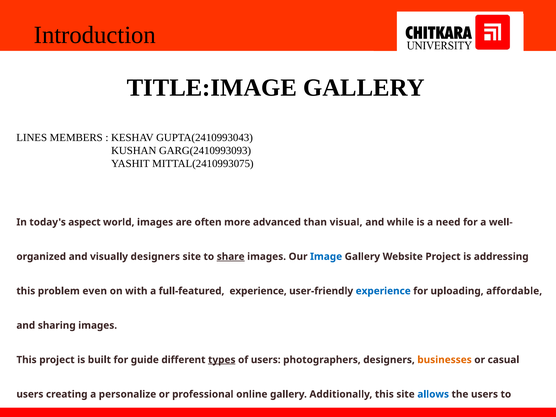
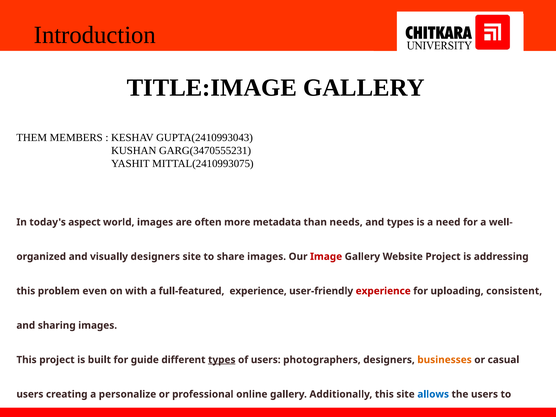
LINES: LINES -> THEM
GARG(2410993093: GARG(2410993093 -> GARG(3470555231
advanced: advanced -> metadata
than visual: visual -> needs
and while: while -> types
share underline: present -> none
Image colour: blue -> red
experience at (383, 291) colour: blue -> red
affordable: affordable -> consistent
